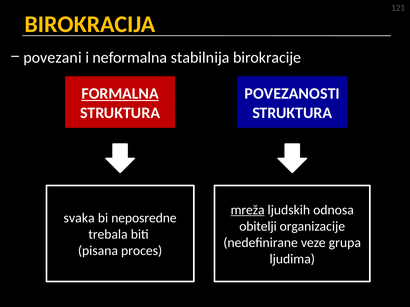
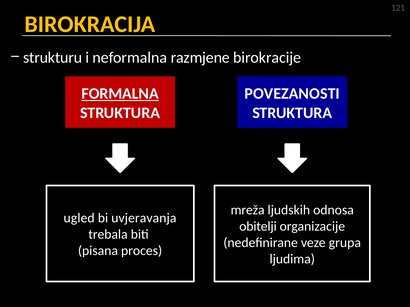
povezani: povezani -> strukturu
stabilnija: stabilnija -> razmjene
mreža underline: present -> none
svaka: svaka -> ugled
neposredne: neposredne -> uvjeravanja
